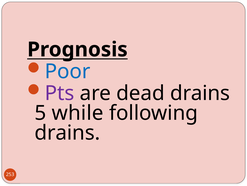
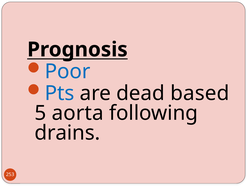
Pts colour: purple -> blue
dead drains: drains -> based
while: while -> aorta
